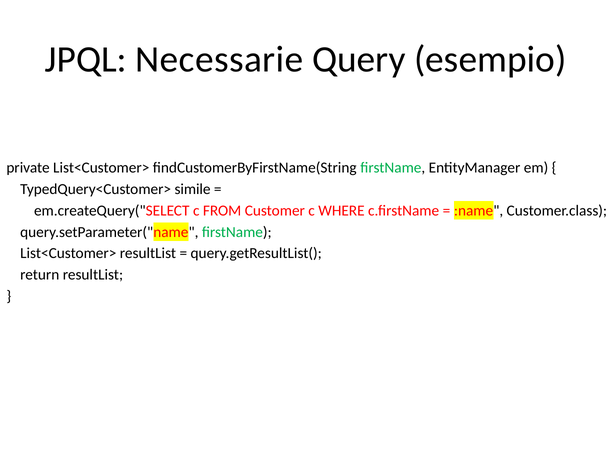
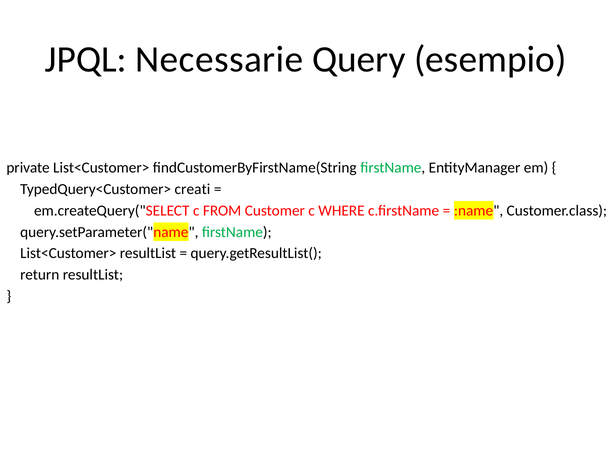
simile: simile -> creati
